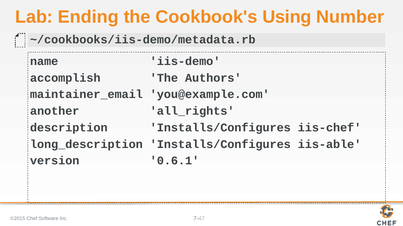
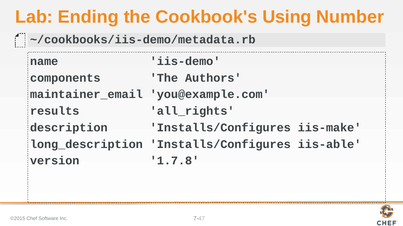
accomplish: accomplish -> components
another: another -> results
iis-chef: iis-chef -> iis-make
0.6.1: 0.6.1 -> 1.7.8
